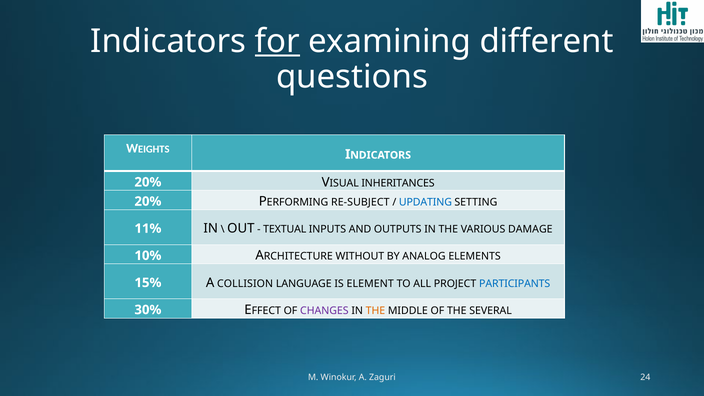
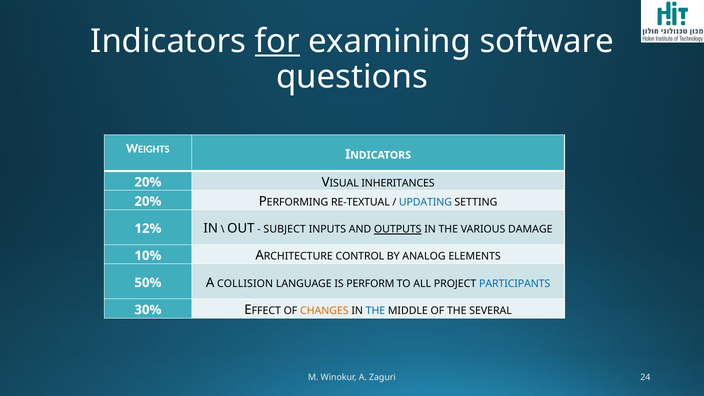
different: different -> software
RE-SUBJECT: RE-SUBJECT -> RE-TEXTUAL
11%: 11% -> 12%
TEXTUAL: TEXTUAL -> SUBJECT
OUTPUTS underline: none -> present
WITHOUT: WITHOUT -> CONTROL
15%: 15% -> 50%
ELEMENT: ELEMENT -> PERFORM
CHANGES colour: purple -> orange
THE at (375, 311) colour: orange -> blue
